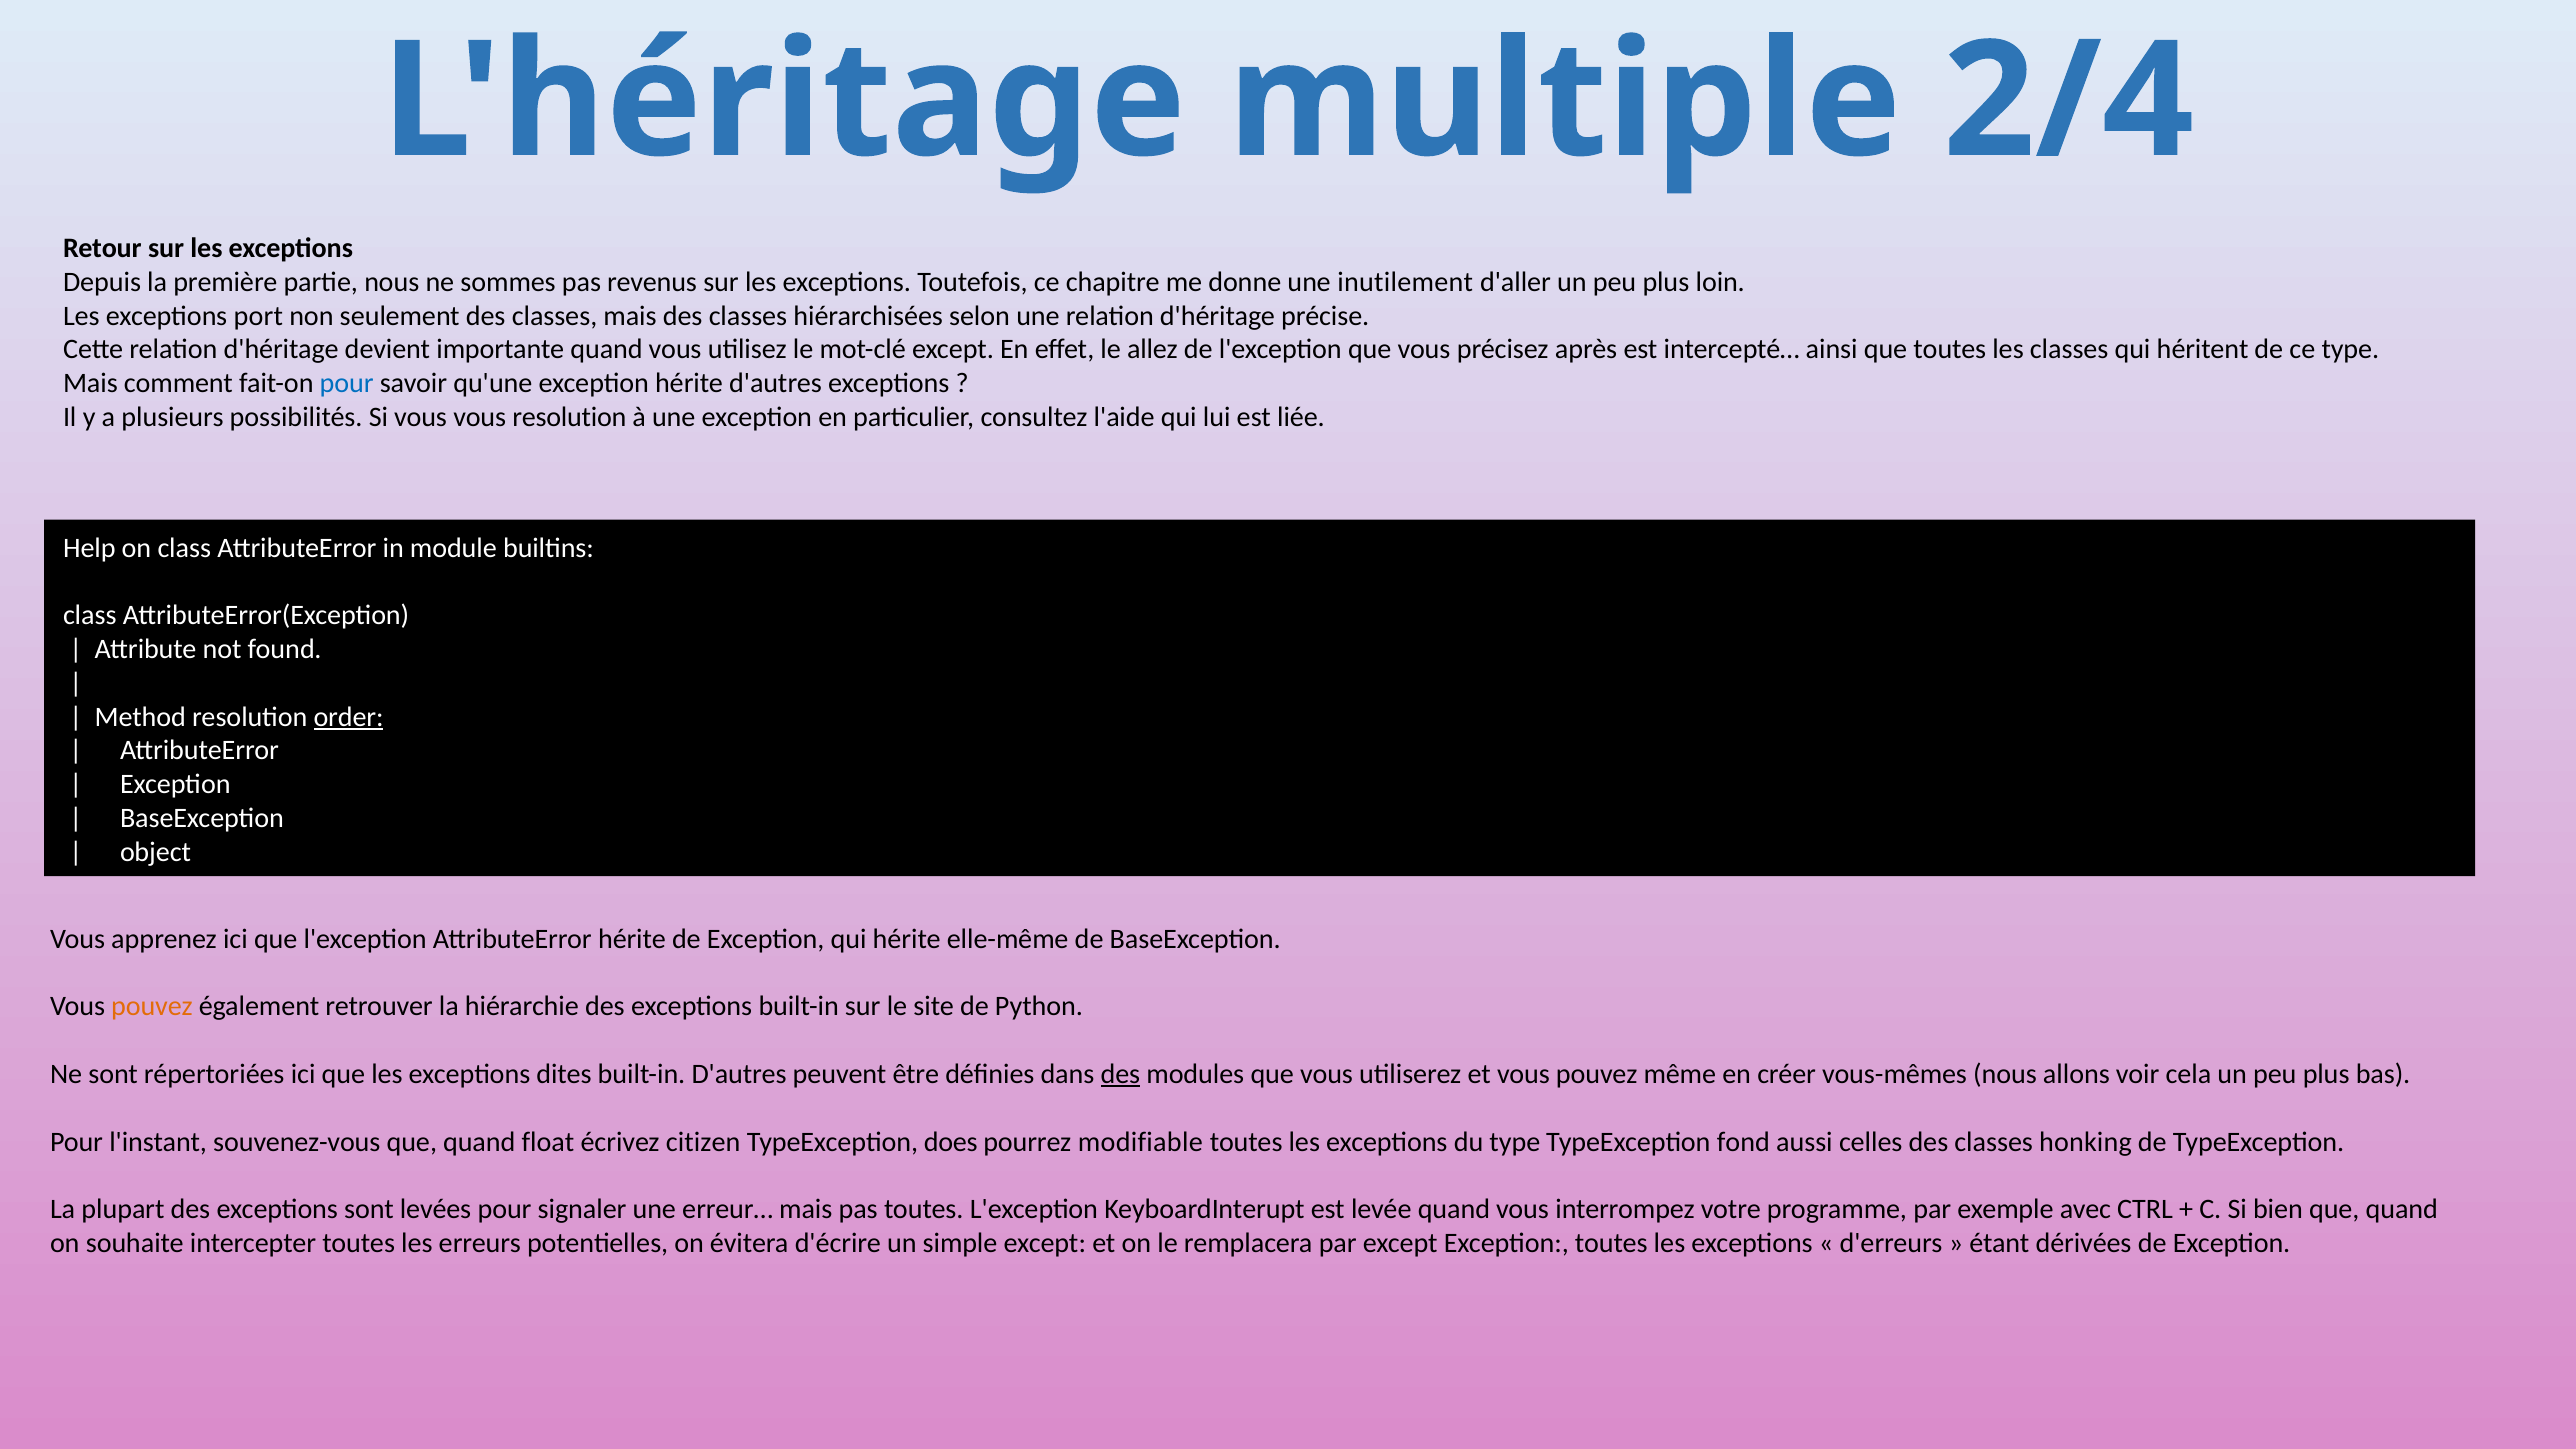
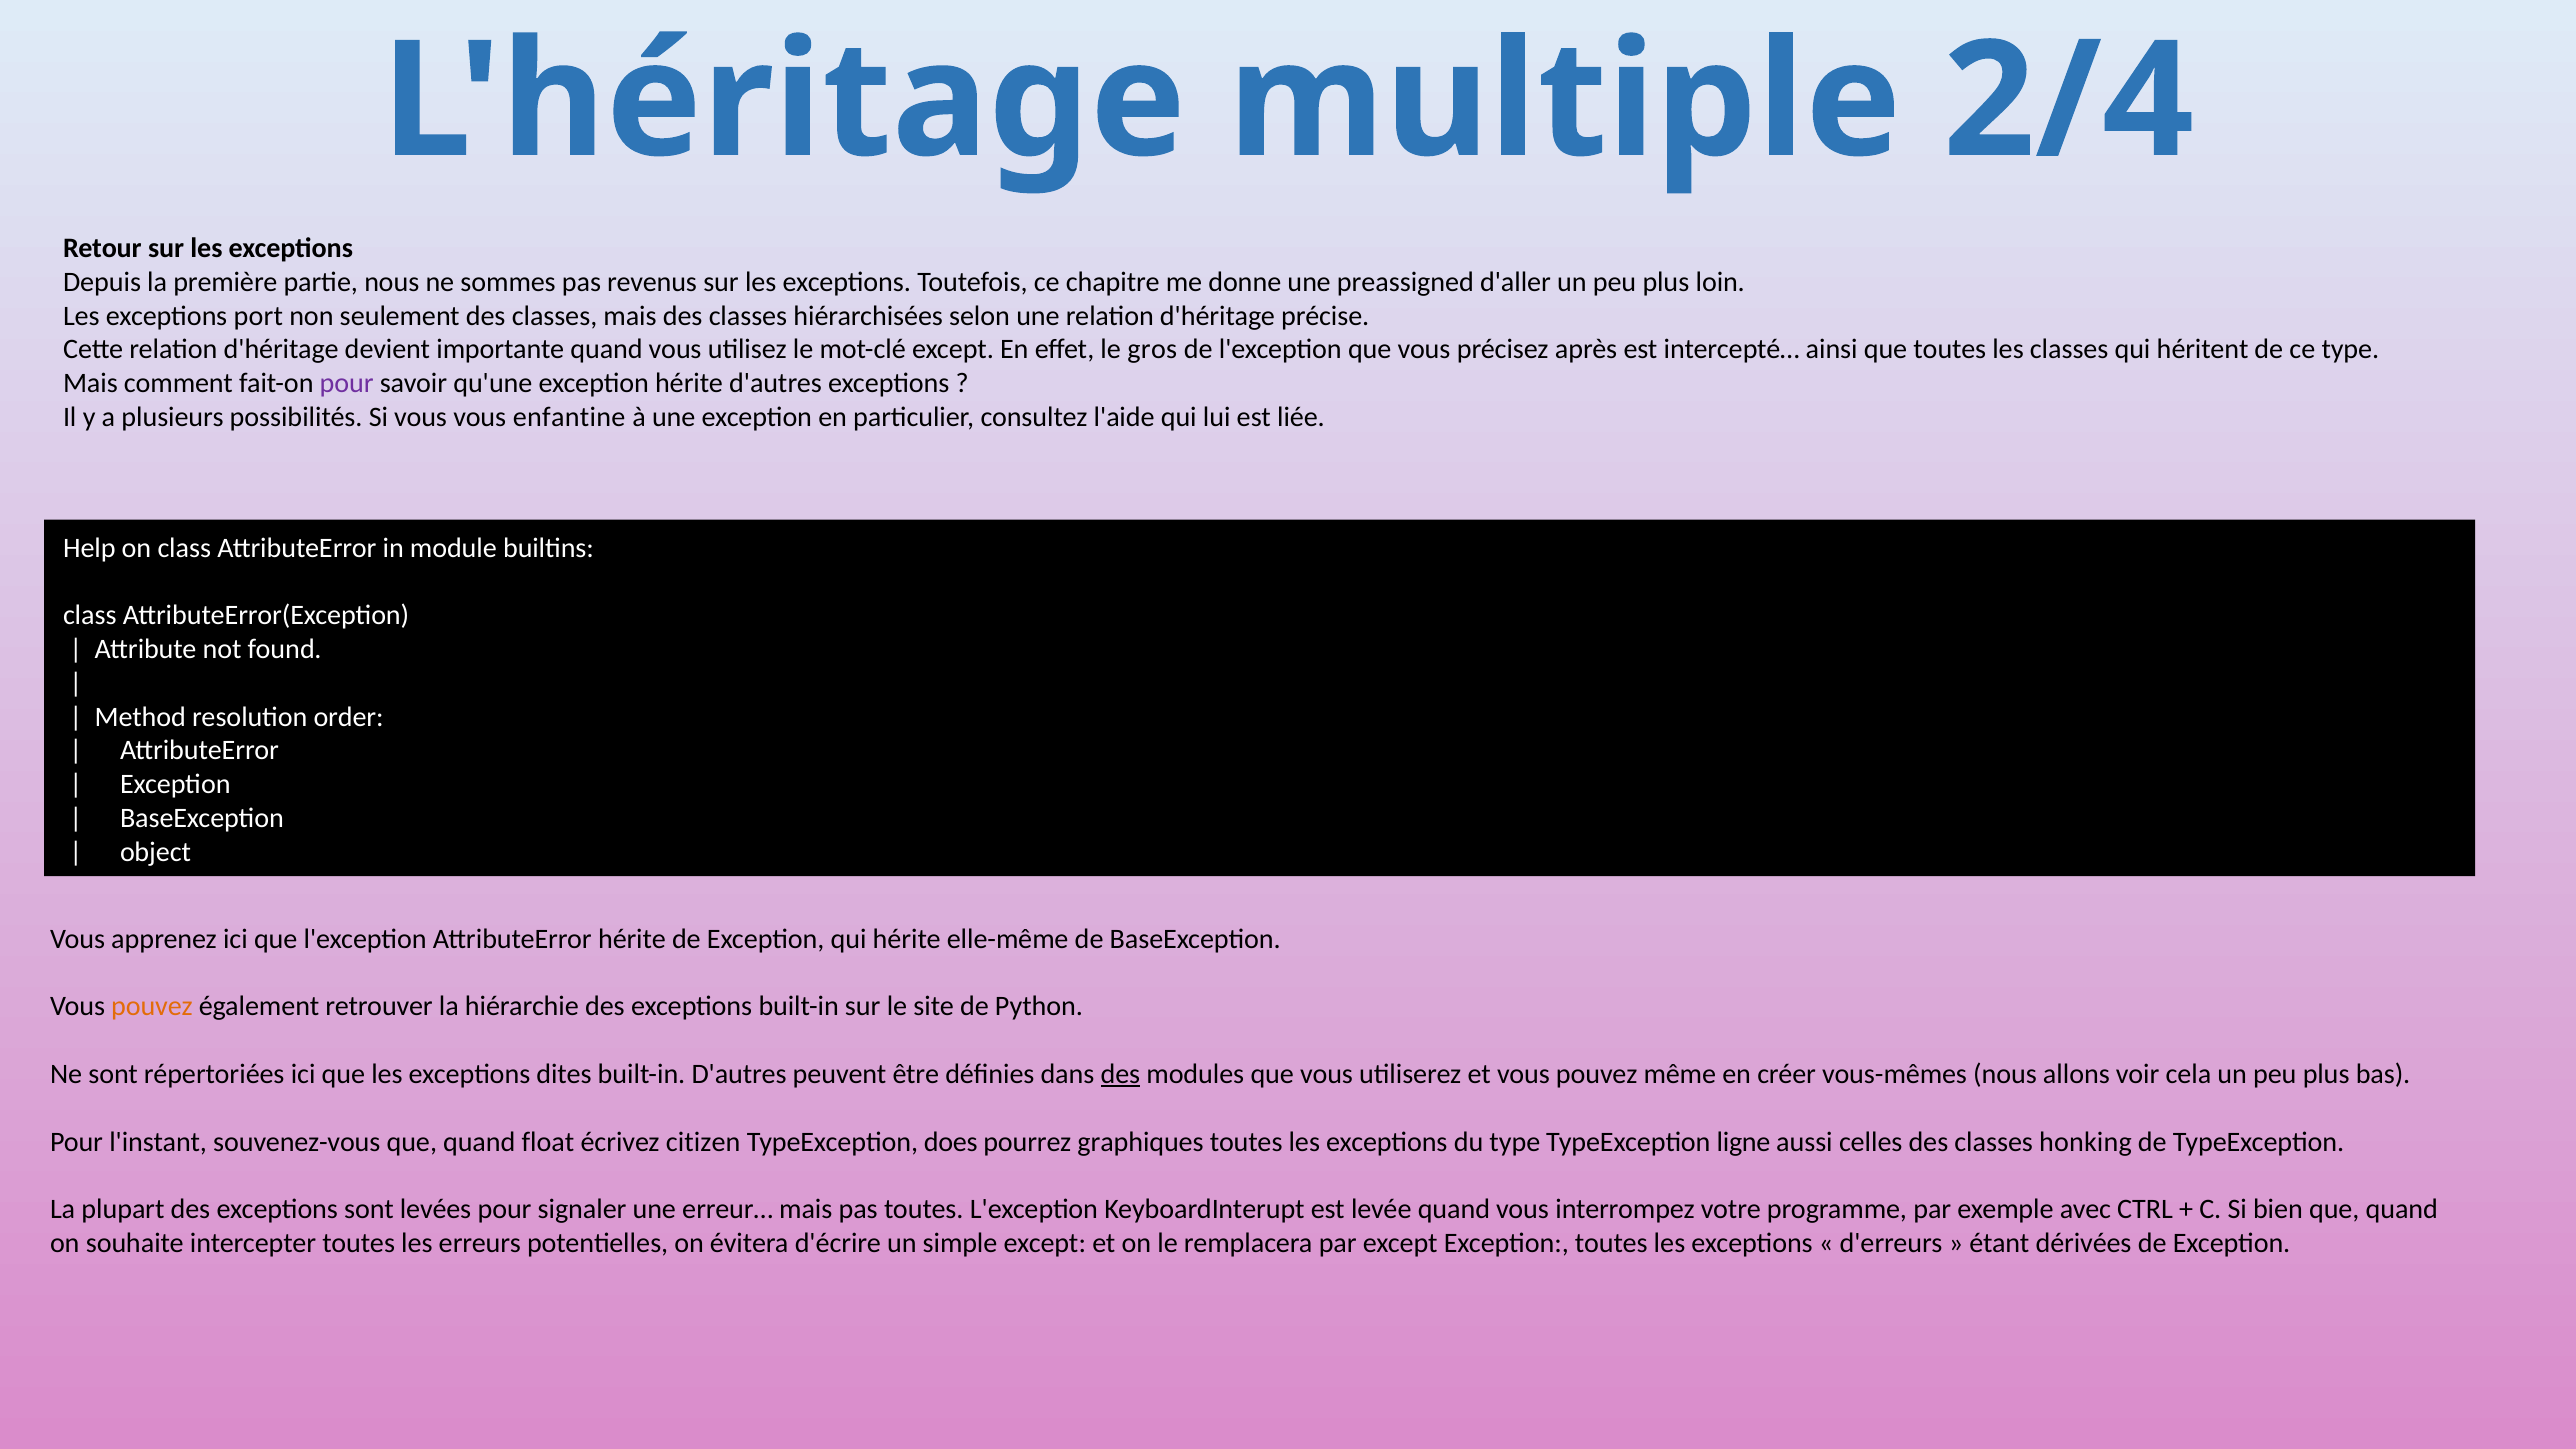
inutilement: inutilement -> preassigned
allez: allez -> gros
pour at (347, 383) colour: blue -> purple
vous resolution: resolution -> enfantine
order underline: present -> none
modifiable: modifiable -> graphiques
fond: fond -> ligne
